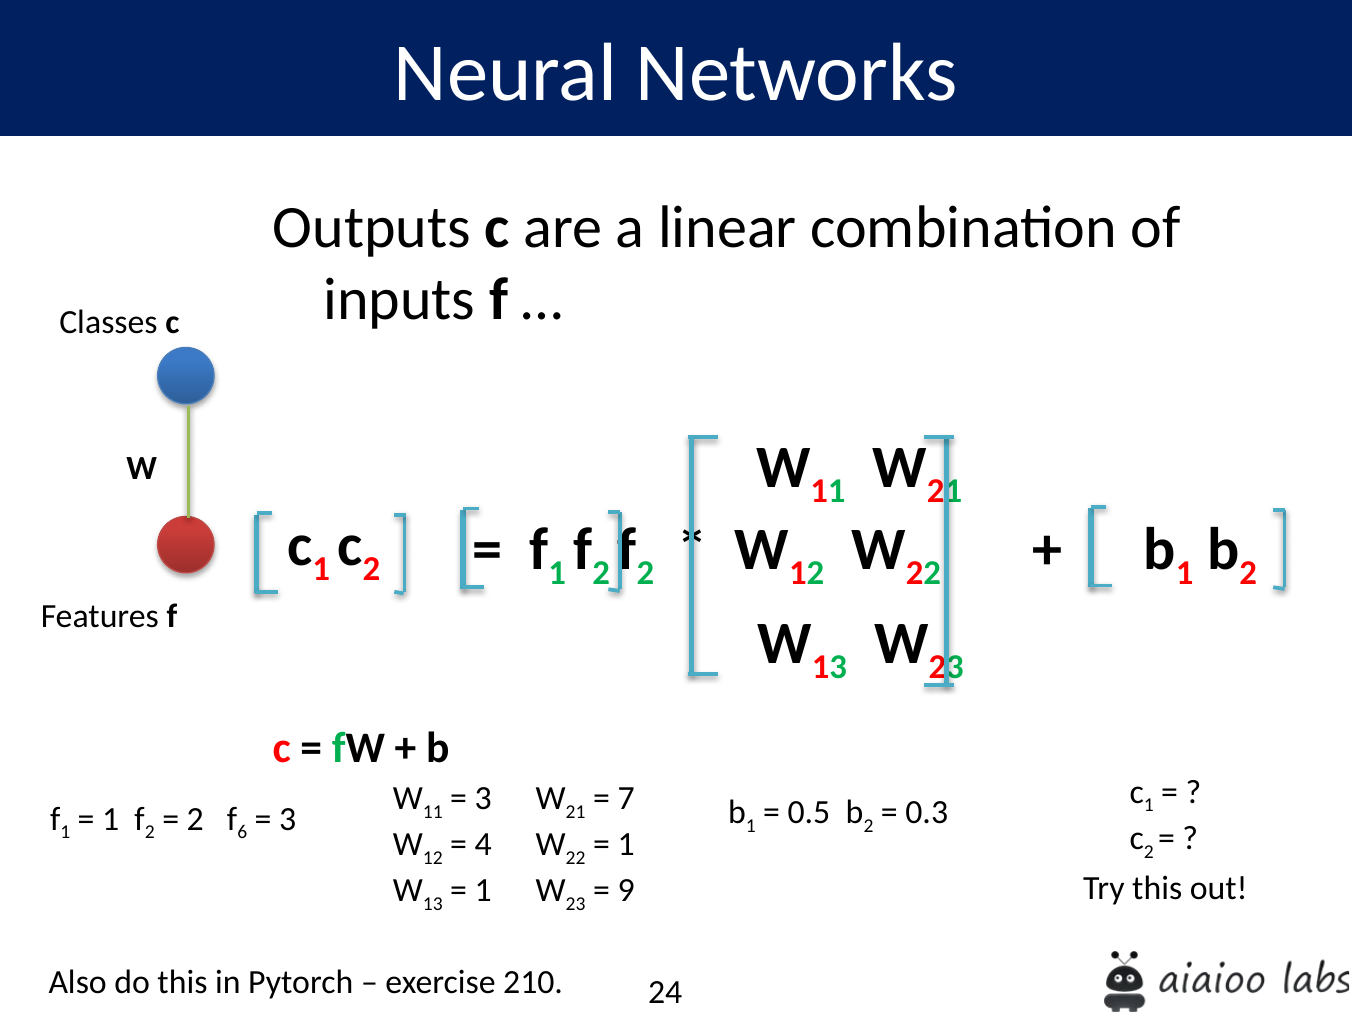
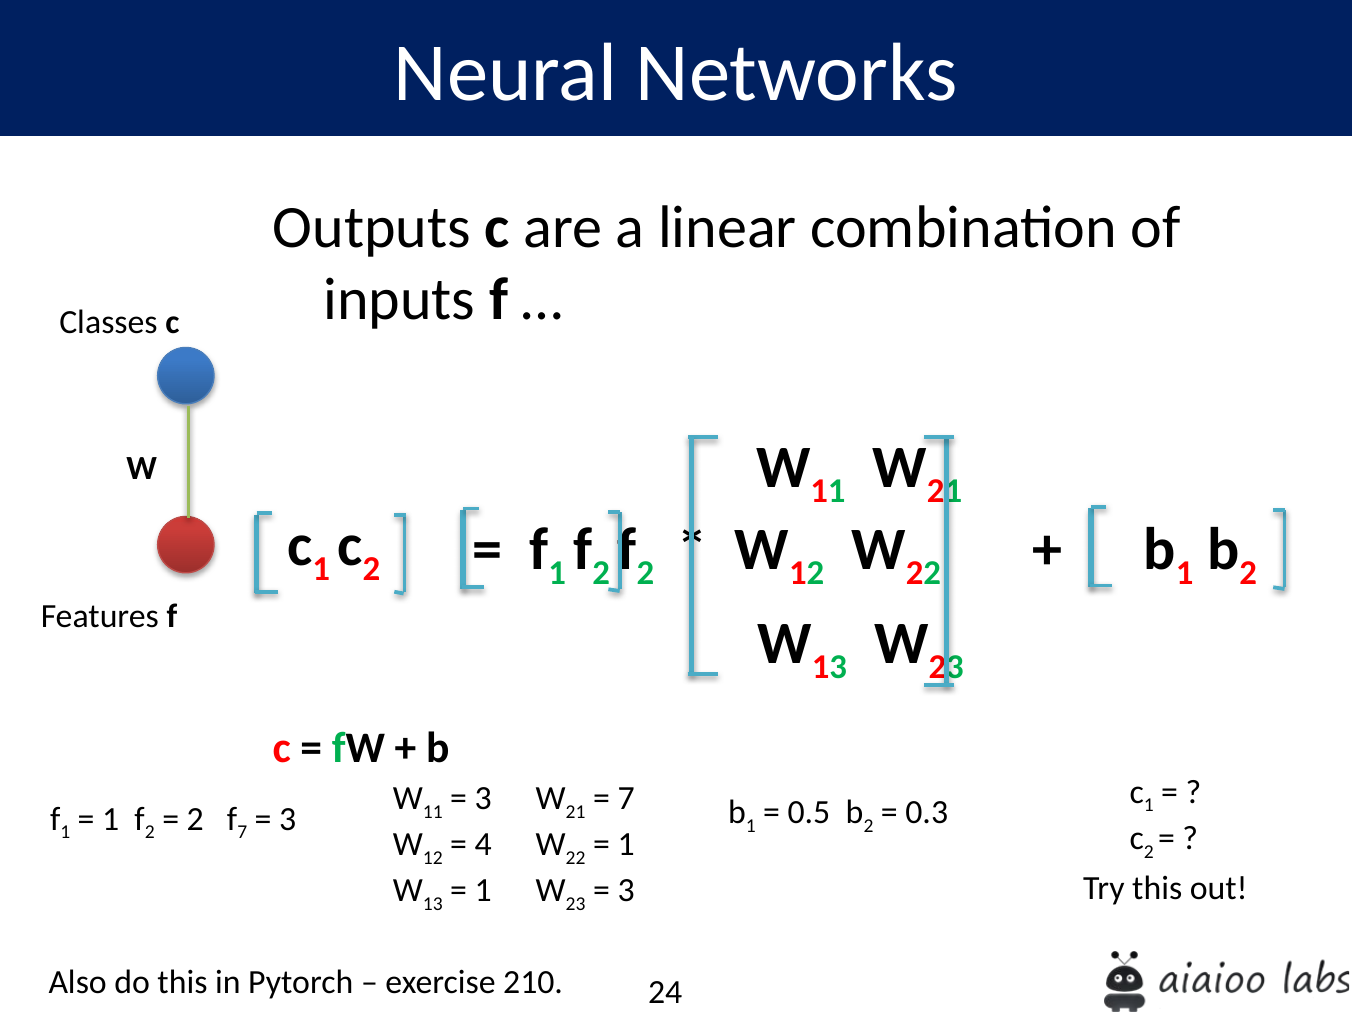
f 6: 6 -> 7
9 at (626, 891): 9 -> 3
